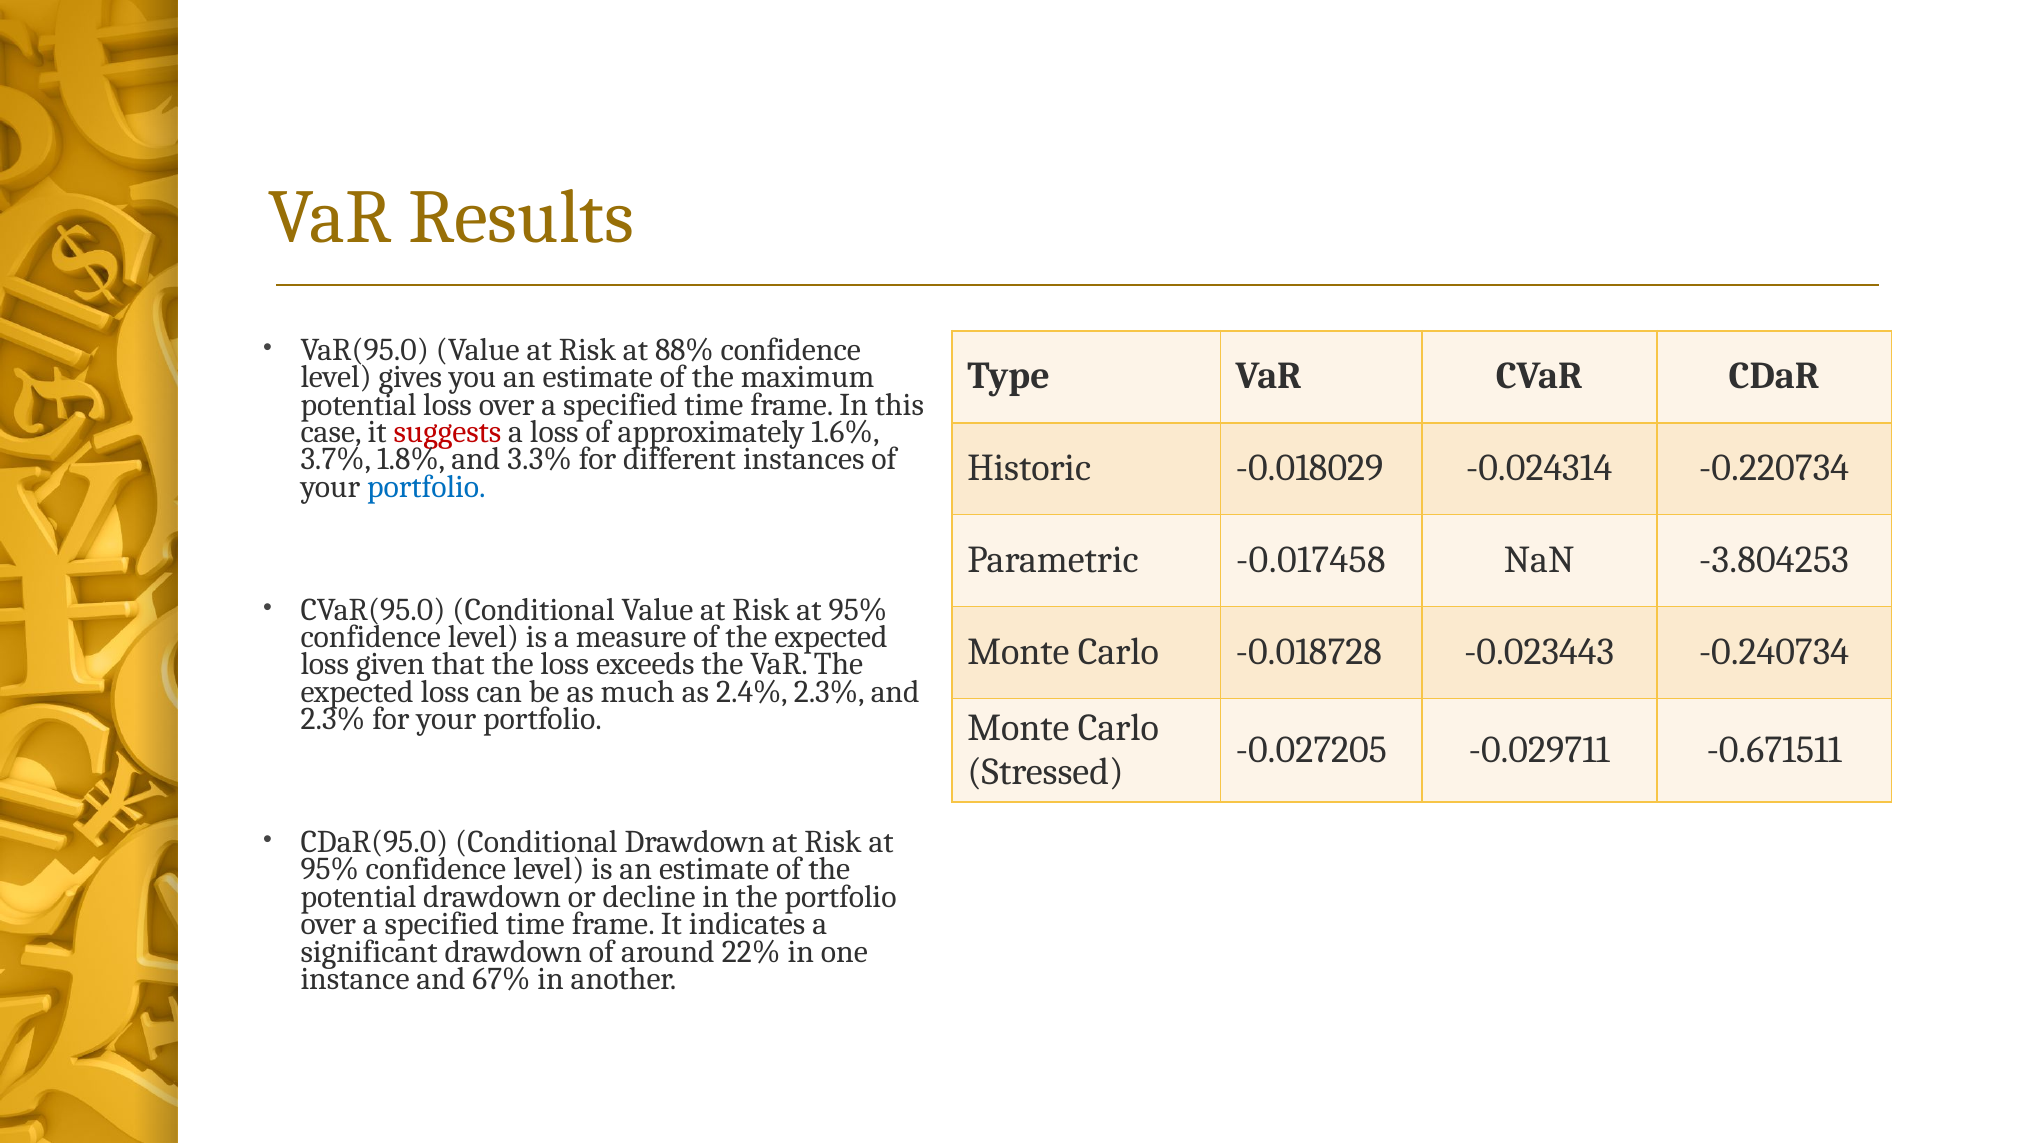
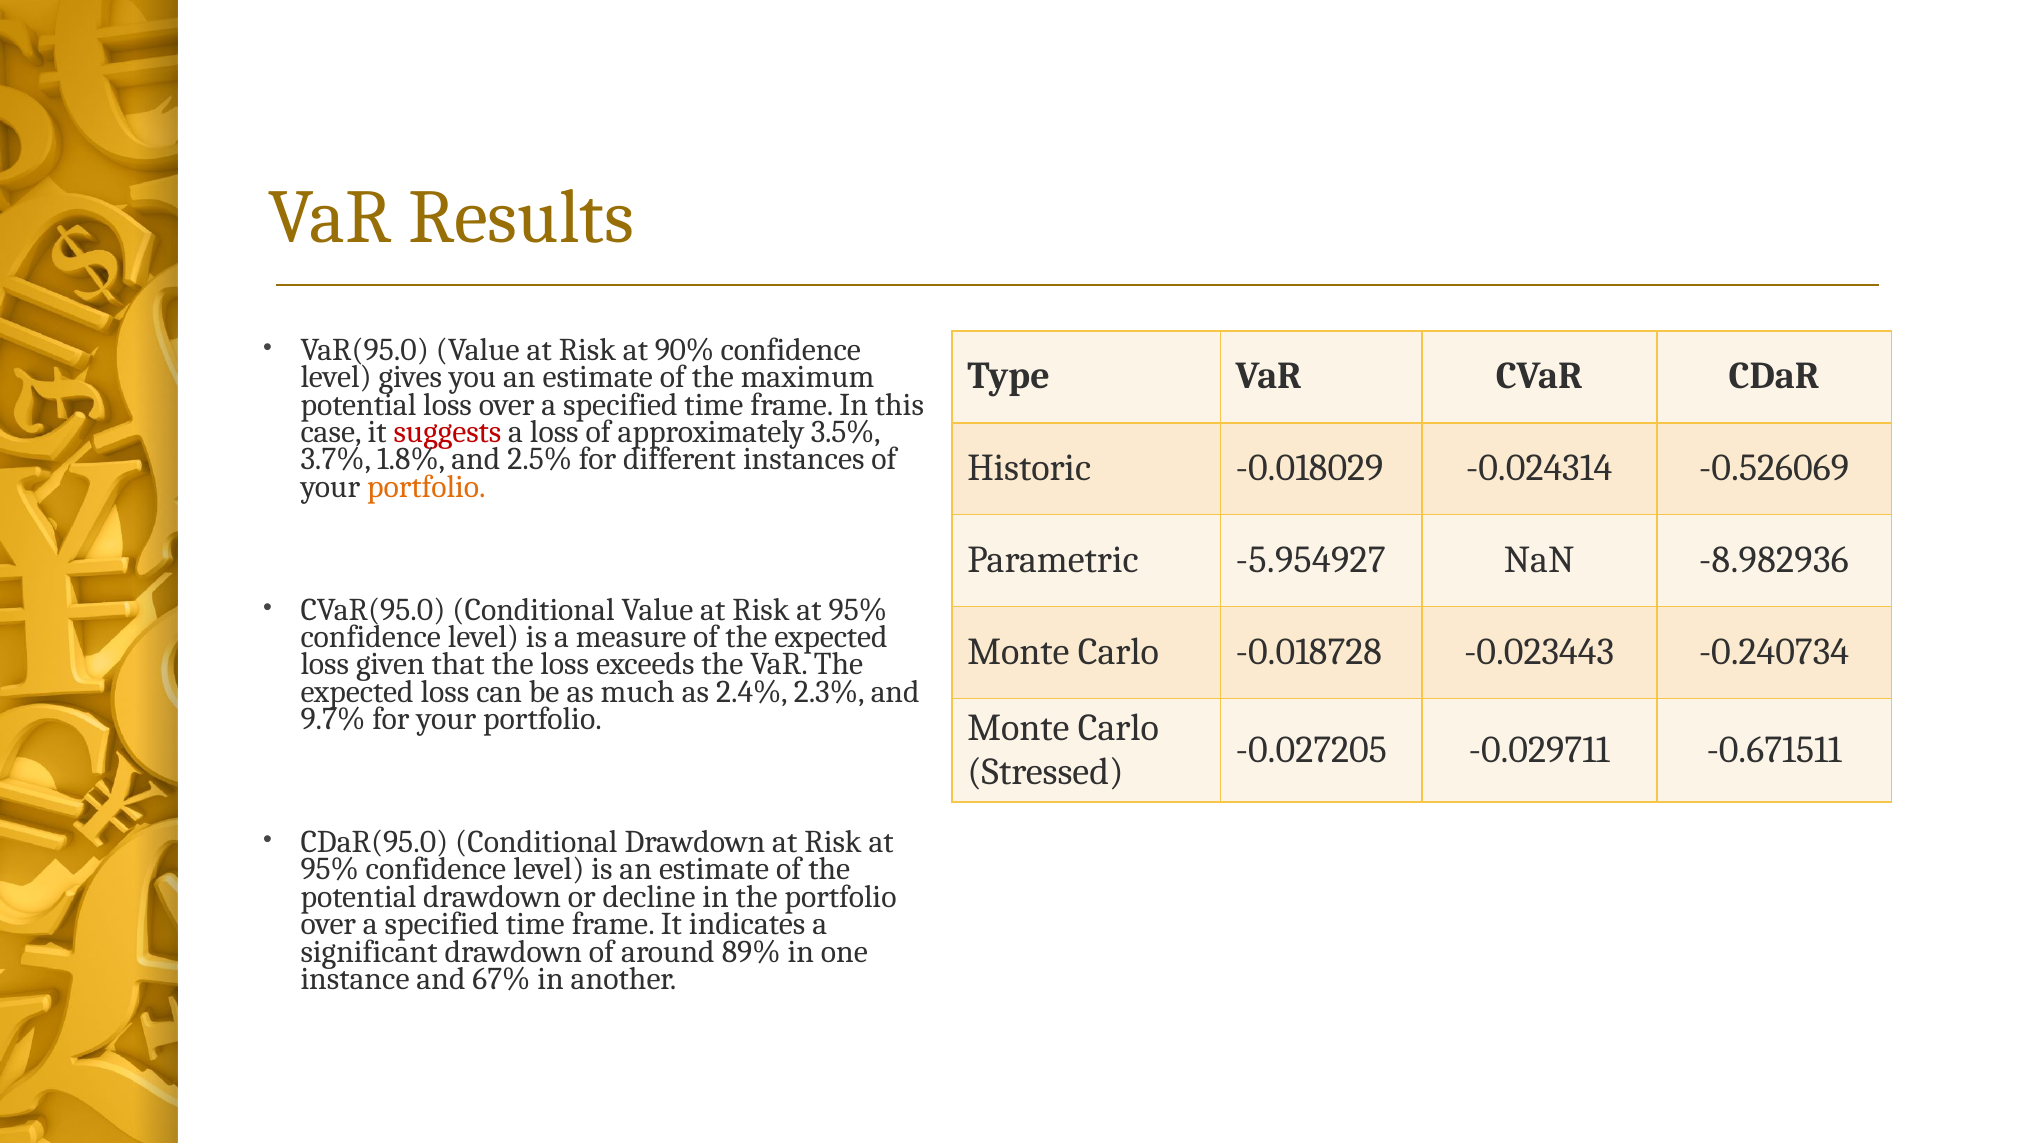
88%: 88% -> 90%
1.6%: 1.6% -> 3.5%
3.3%: 3.3% -> 2.5%
-0.220734: -0.220734 -> -0.526069
portfolio at (426, 487) colour: blue -> orange
-0.017458: -0.017458 -> -5.954927
-3.804253: -3.804253 -> -8.982936
2.3% at (333, 719): 2.3% -> 9.7%
22%: 22% -> 89%
